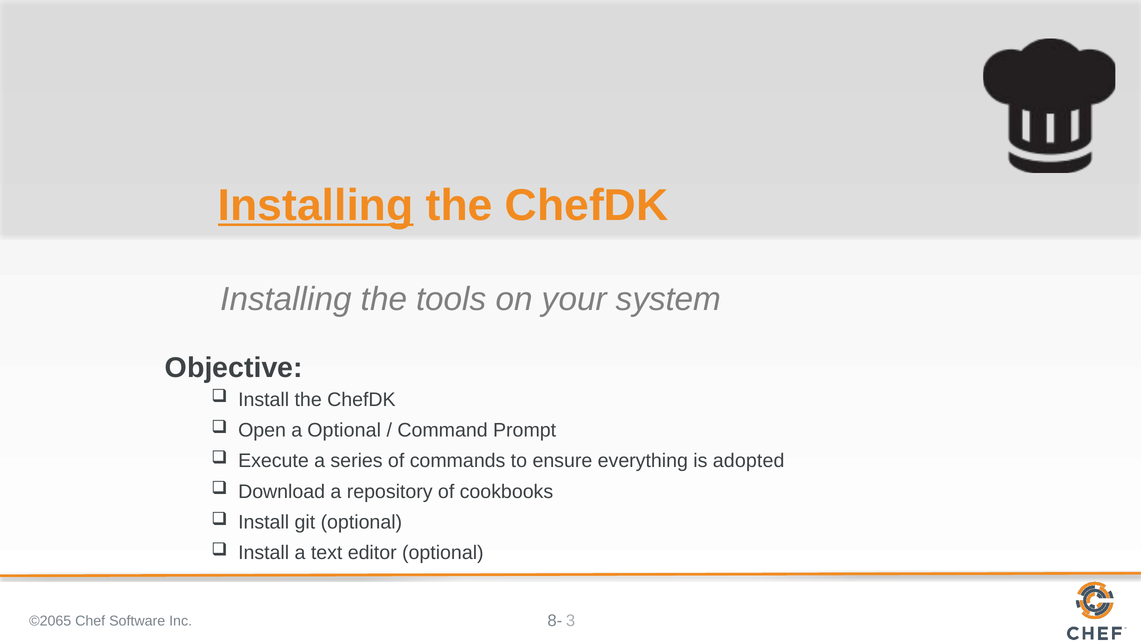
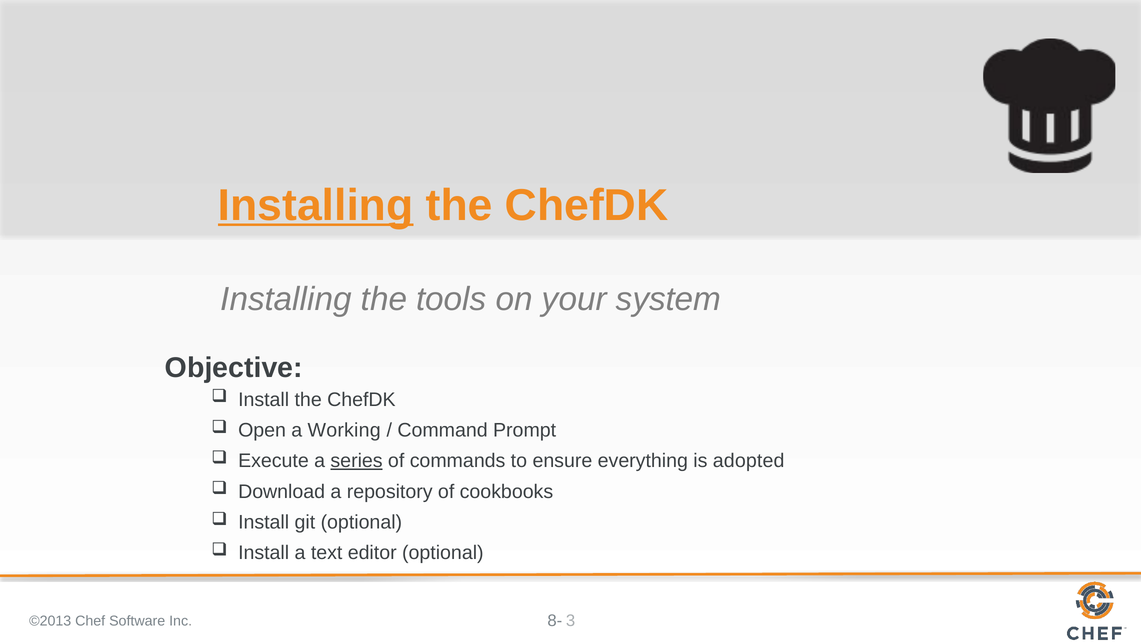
a Optional: Optional -> Working
series underline: none -> present
©2065: ©2065 -> ©2013
